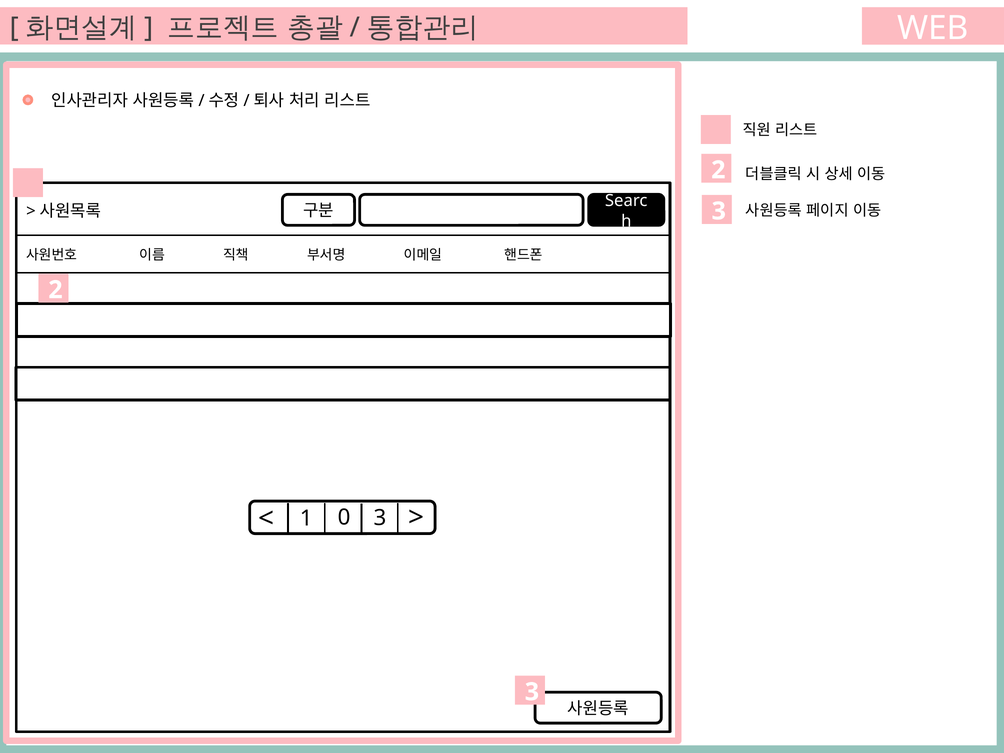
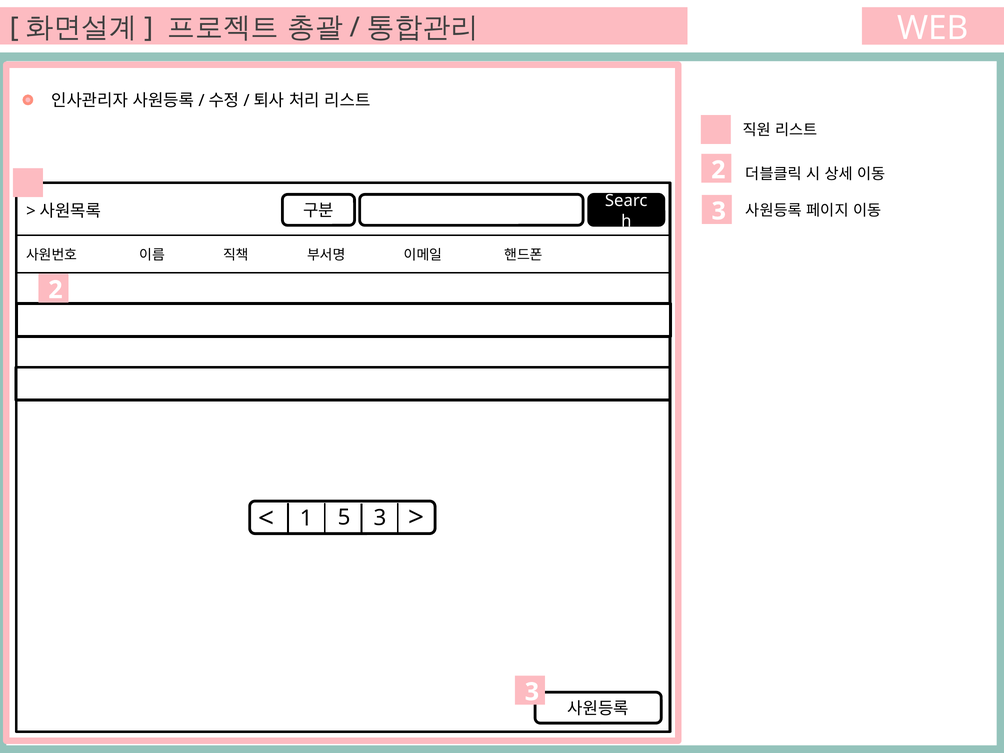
0: 0 -> 5
